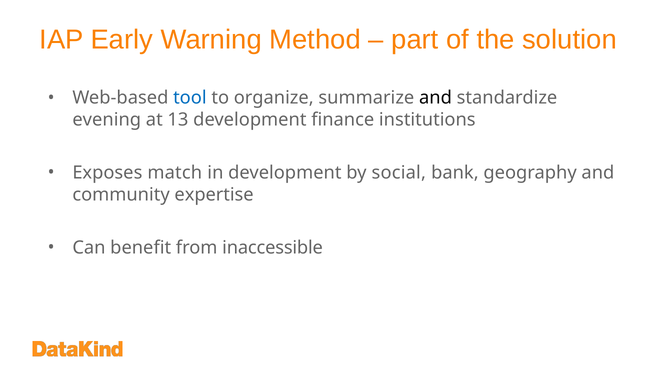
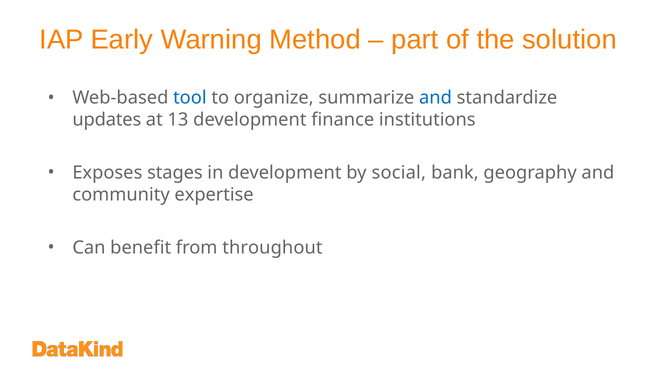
and at (436, 98) colour: black -> blue
evening: evening -> updates
match: match -> stages
inaccessible: inaccessible -> throughout
